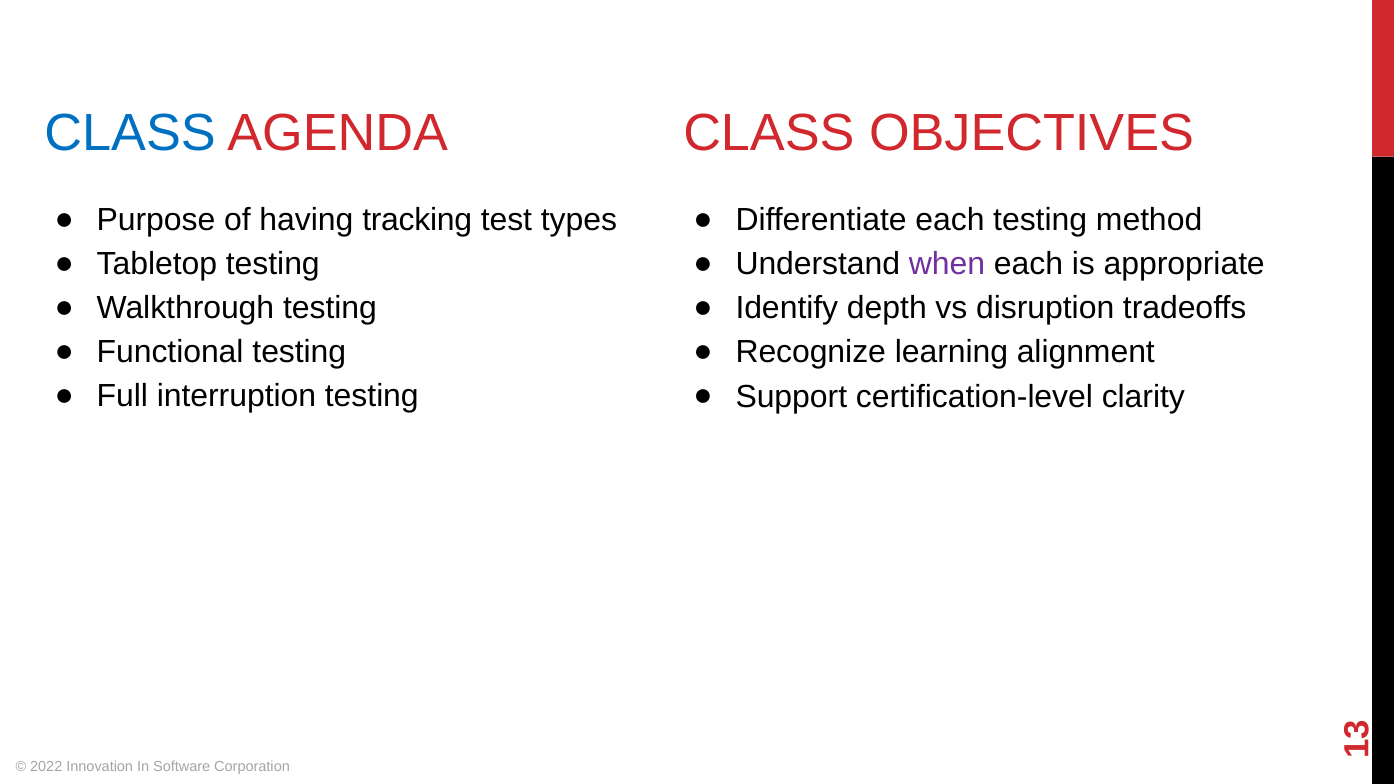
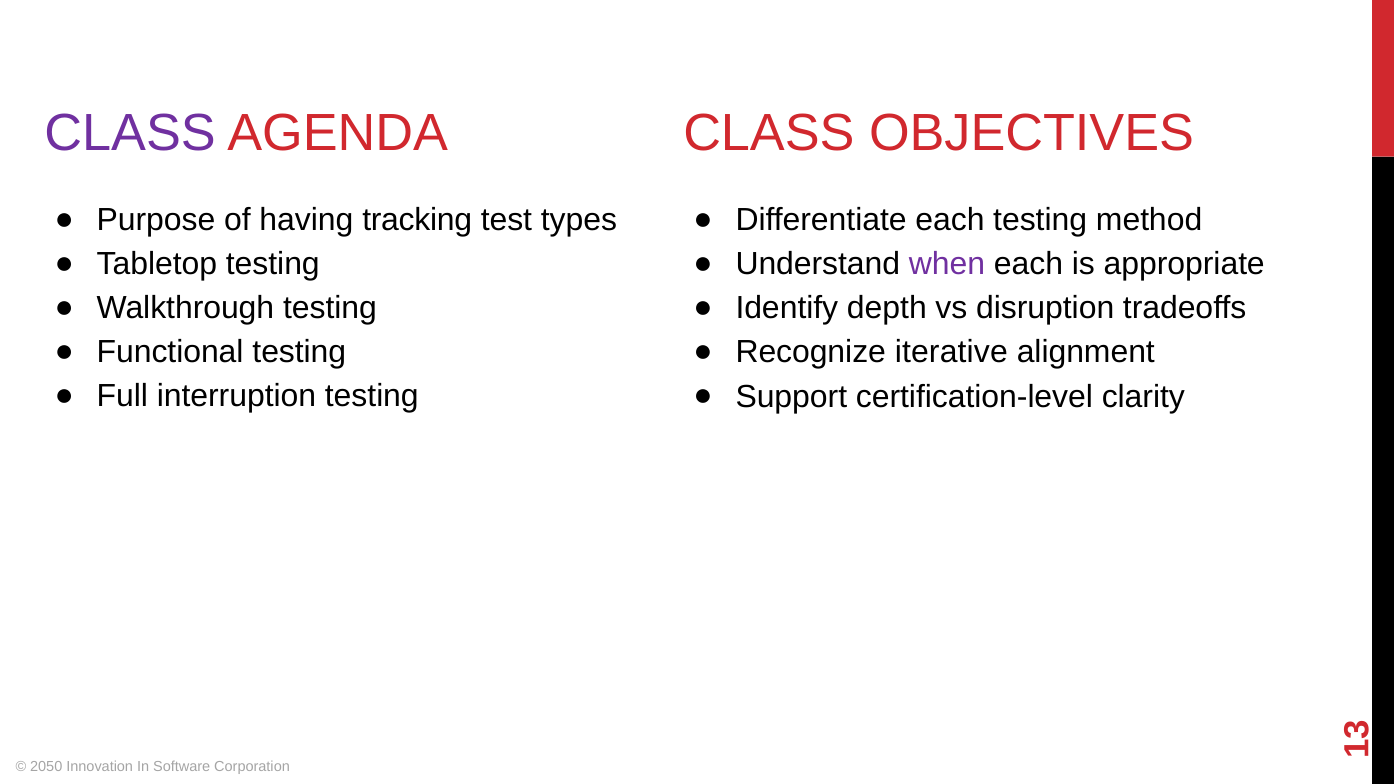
CLASS at (130, 133) colour: blue -> purple
learning: learning -> iterative
2022: 2022 -> 2050
